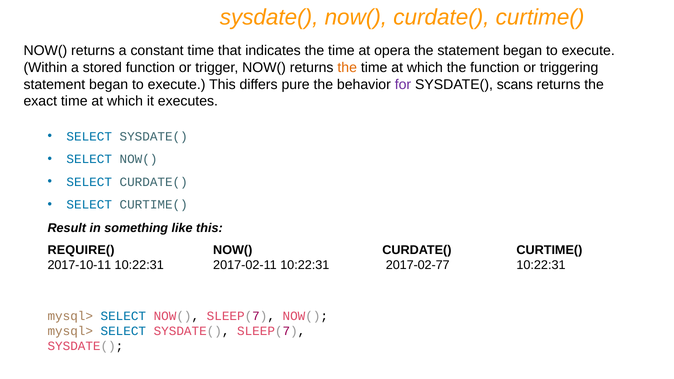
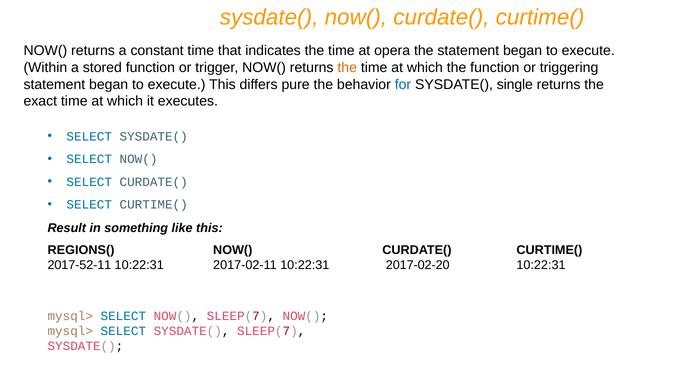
for colour: purple -> blue
scans: scans -> single
REQUIRE(: REQUIRE( -> REGIONS(
2017-10-11: 2017-10-11 -> 2017-52-11
2017-02-77: 2017-02-77 -> 2017-02-20
